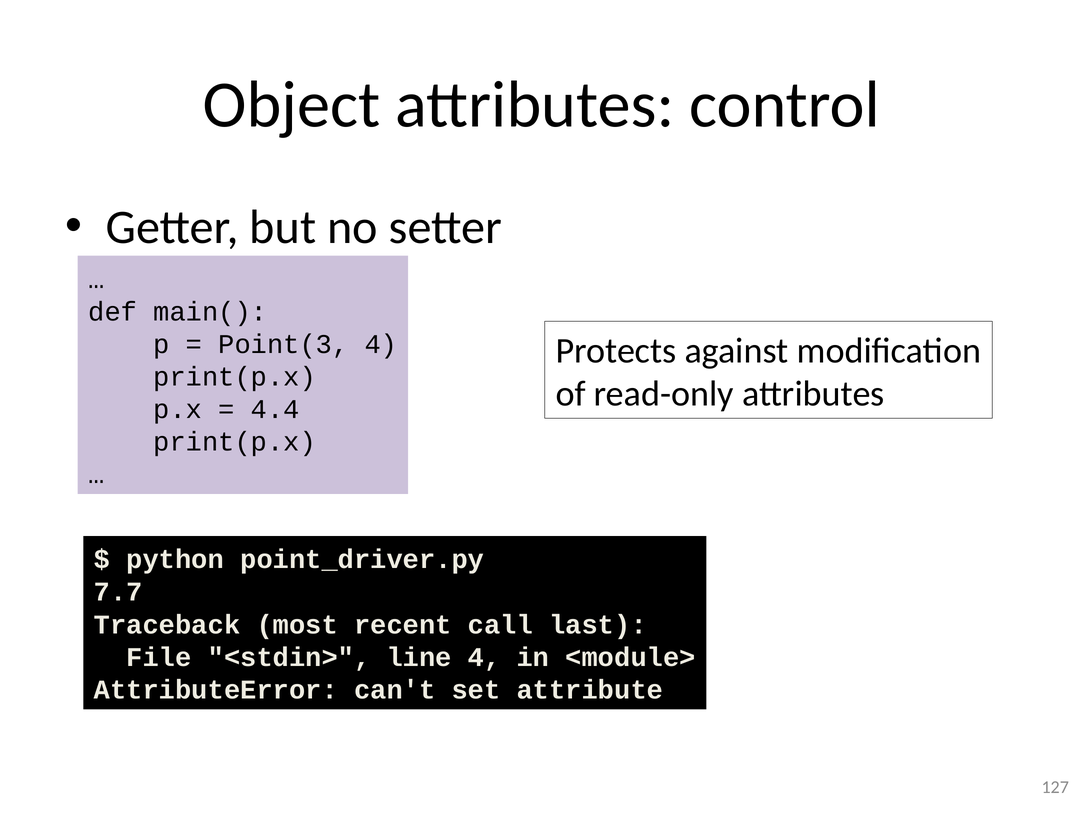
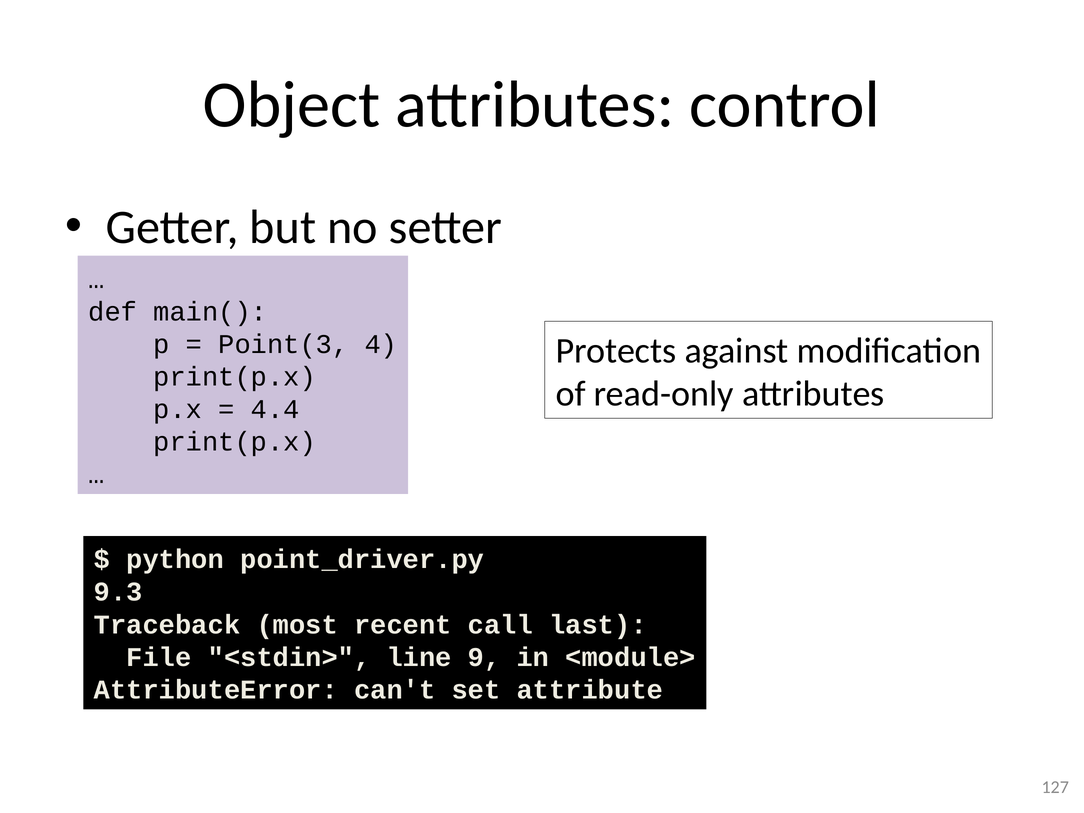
7.7: 7.7 -> 9.3
line 4: 4 -> 9
